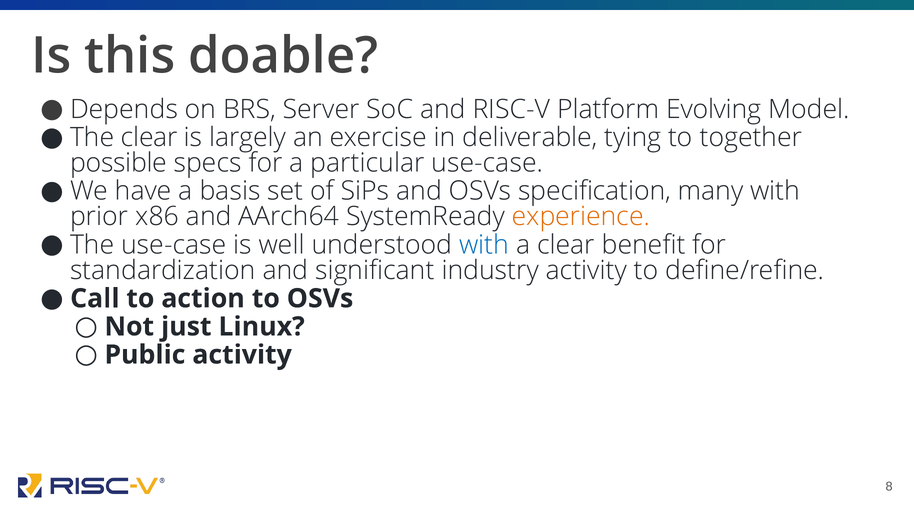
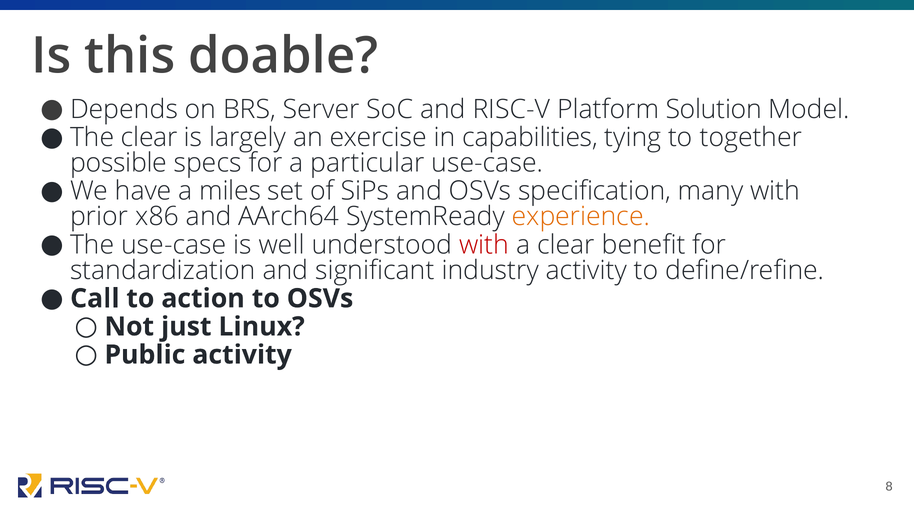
Evolving: Evolving -> Solution
deliverable: deliverable -> capabilities
basis: basis -> miles
with at (484, 245) colour: blue -> red
